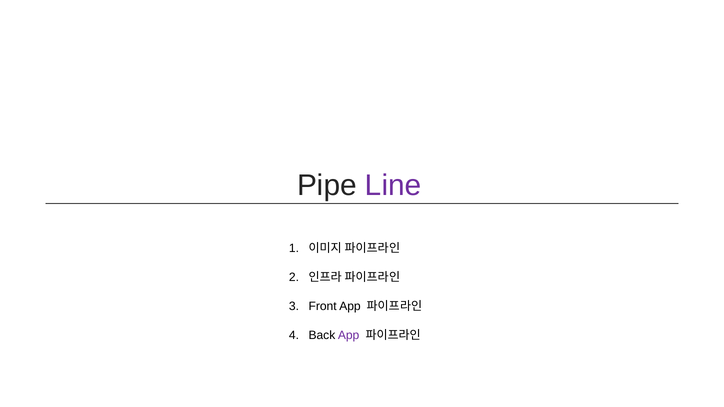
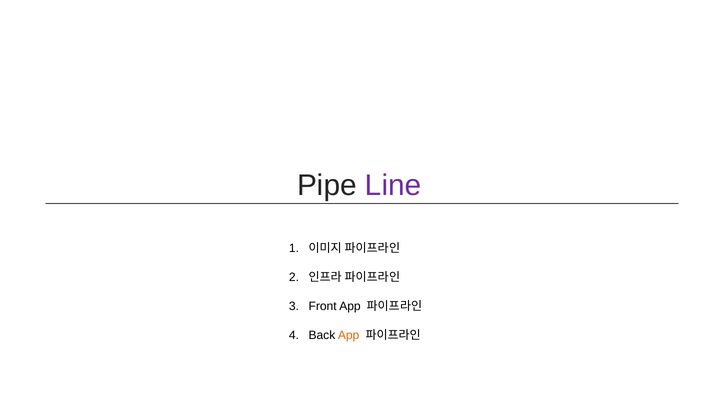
App at (349, 335) colour: purple -> orange
